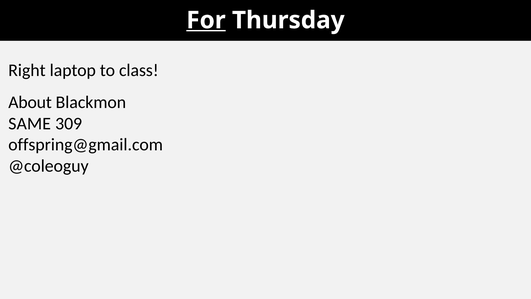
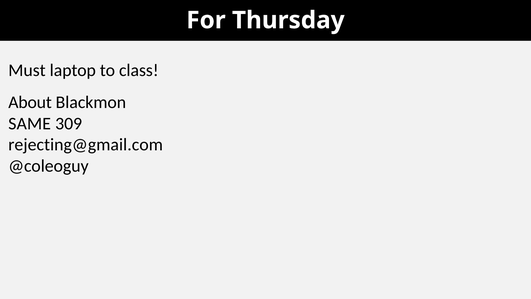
For underline: present -> none
Right: Right -> Must
offspring@gmail.com: offspring@gmail.com -> rejecting@gmail.com
